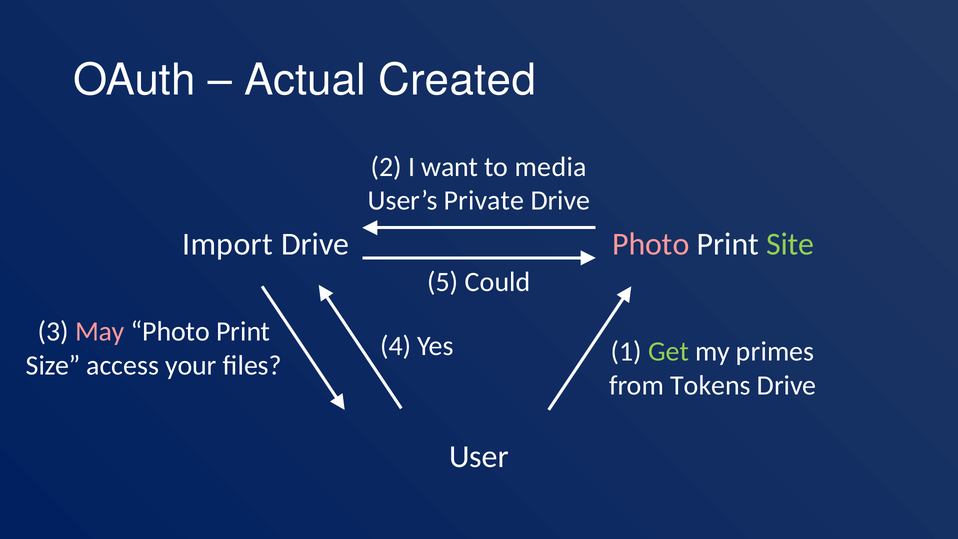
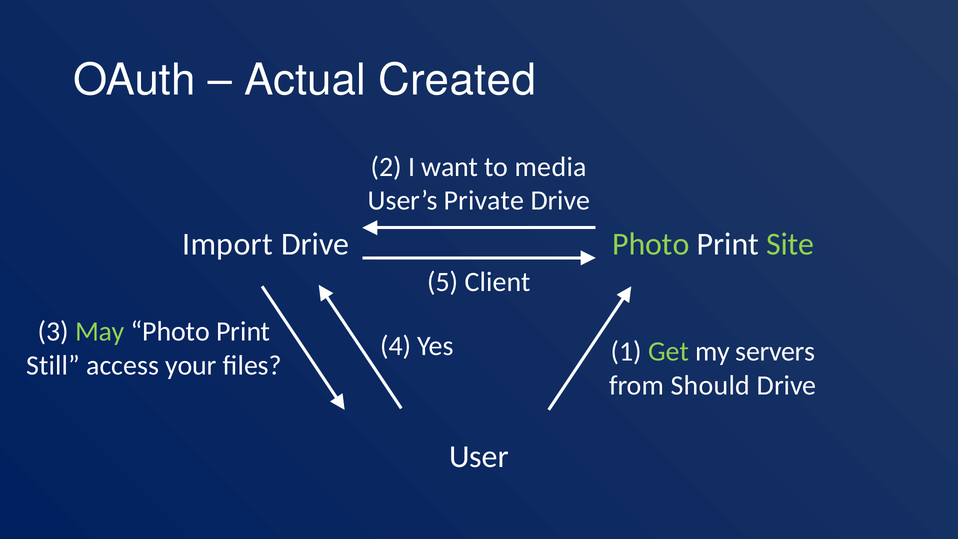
Photo at (651, 244) colour: pink -> light green
Could: Could -> Client
May colour: pink -> light green
primes: primes -> servers
Size: Size -> Still
Tokens: Tokens -> Should
